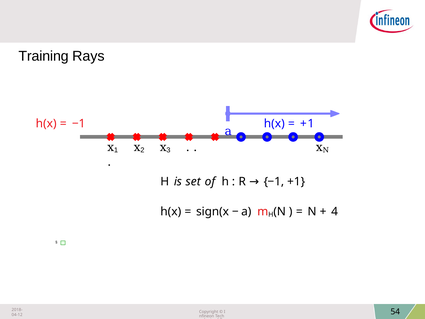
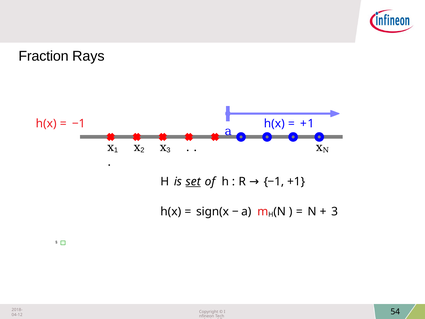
Training: Training -> Fraction
set underline: none -> present
4 at (335, 211): 4 -> 3
